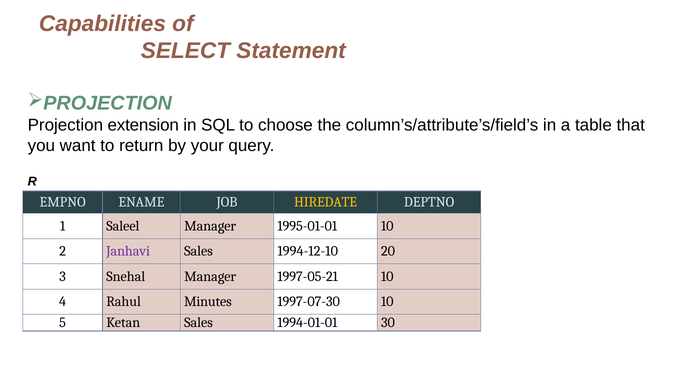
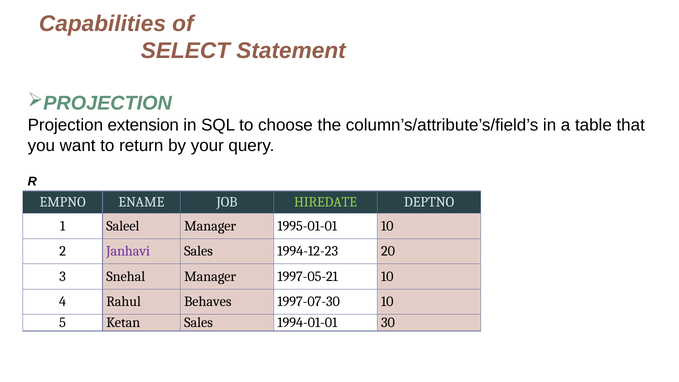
HIREDATE colour: yellow -> light green
1994-12-10: 1994-12-10 -> 1994-12-23
Minutes: Minutes -> Behaves
